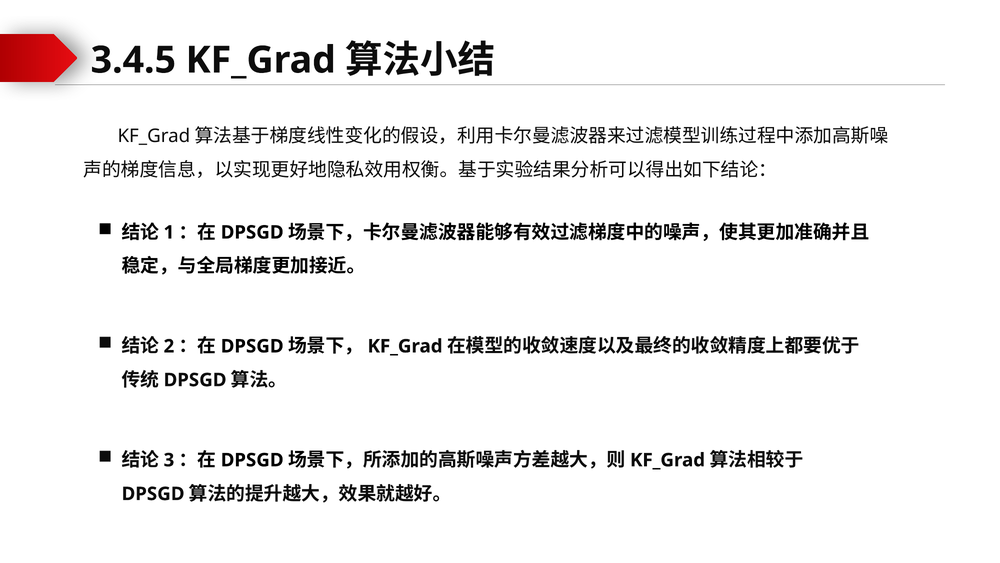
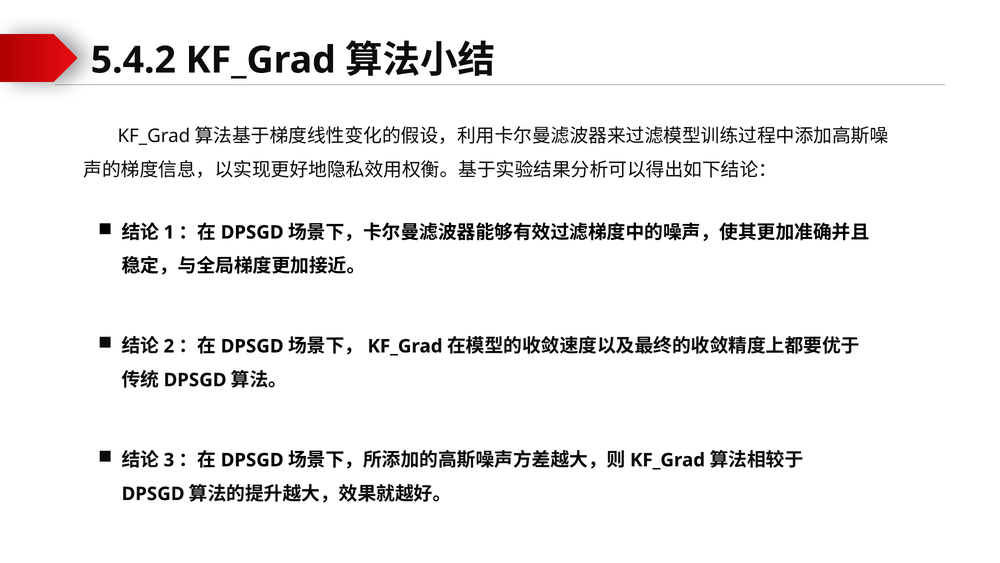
3.4.5: 3.4.5 -> 5.4.2
